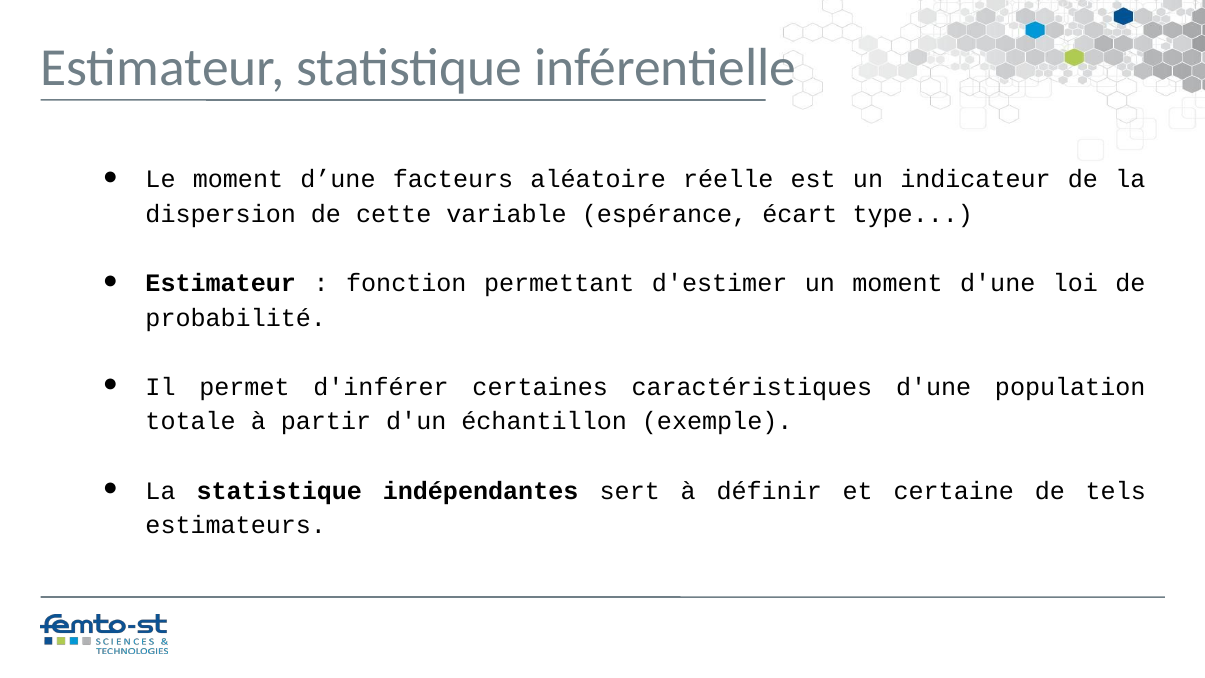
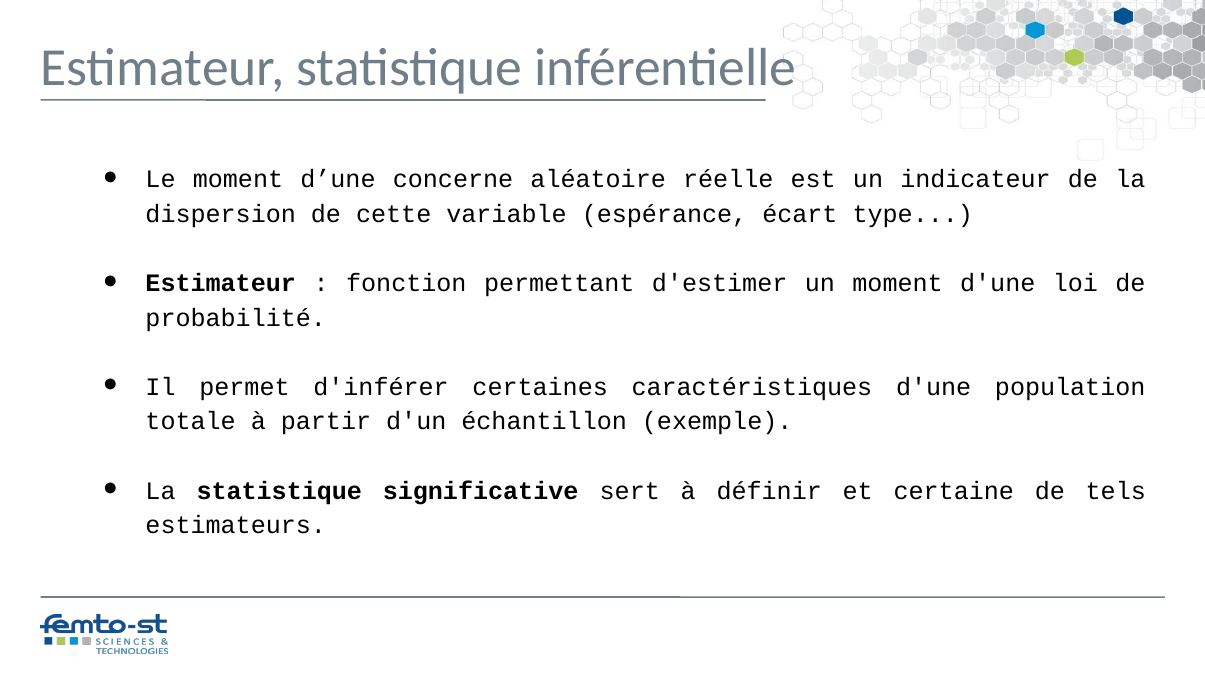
facteurs: facteurs -> concerne
indépendantes: indépendantes -> significative
